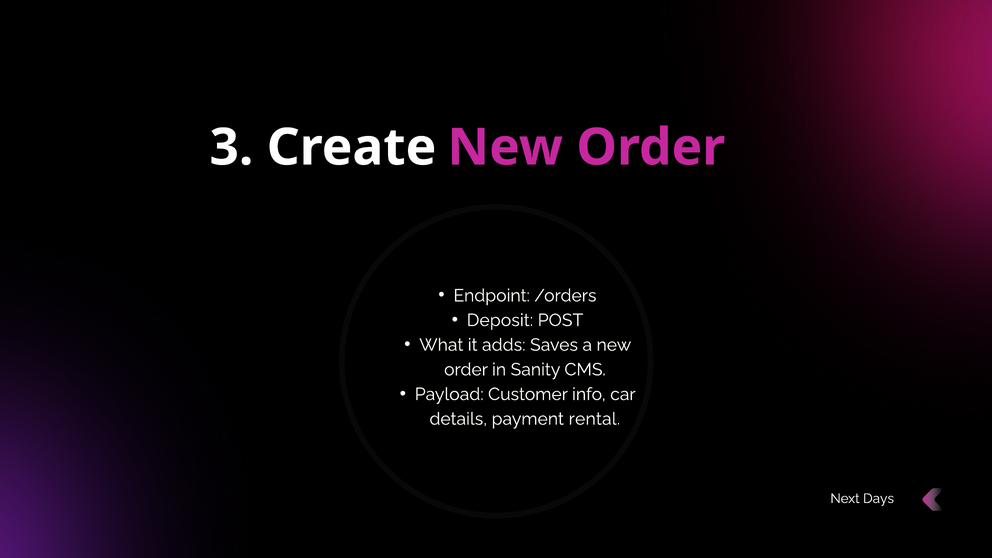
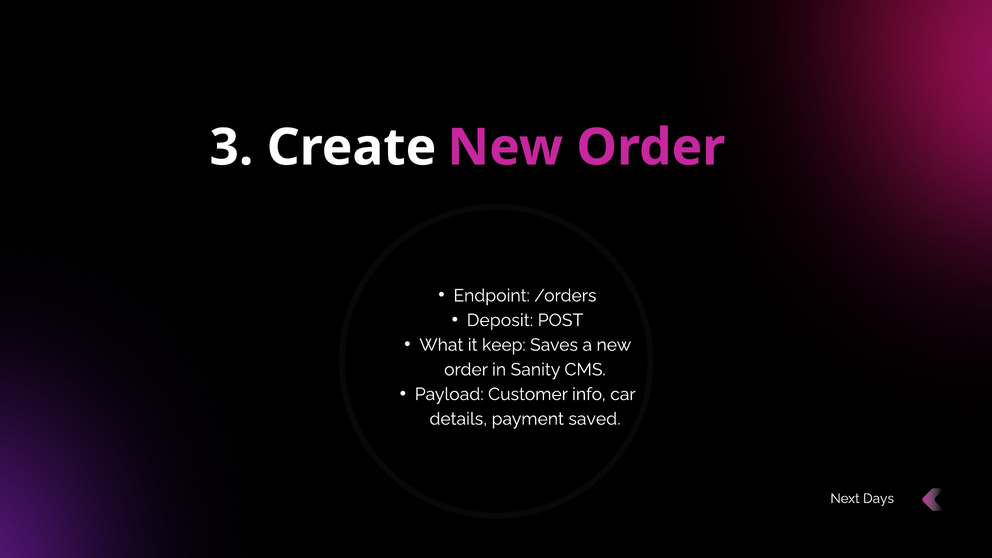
adds: adds -> keep
rental: rental -> saved
